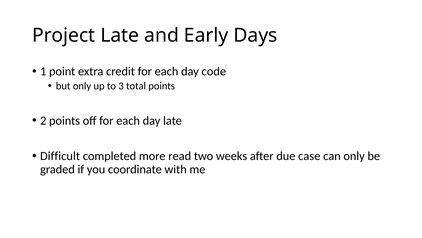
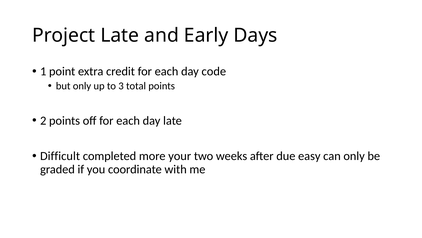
read: read -> your
case: case -> easy
